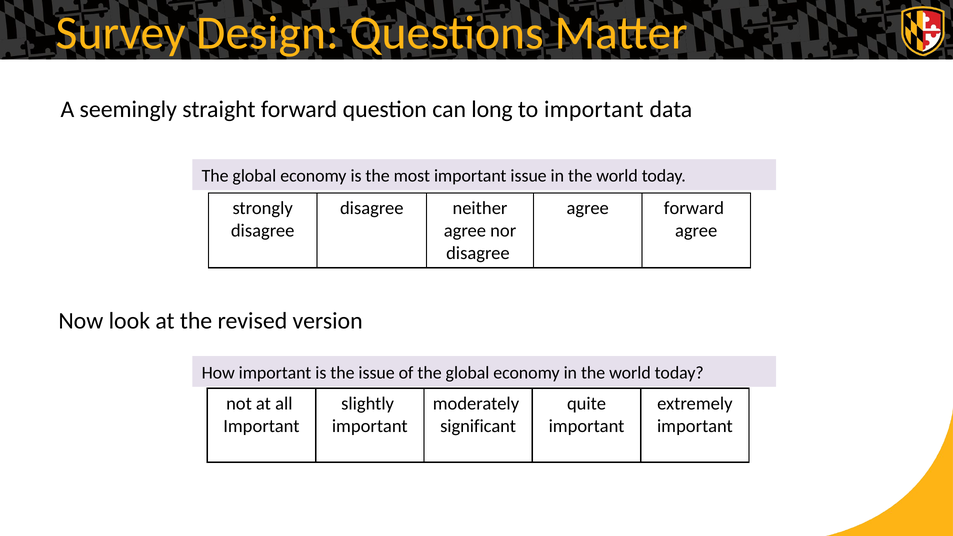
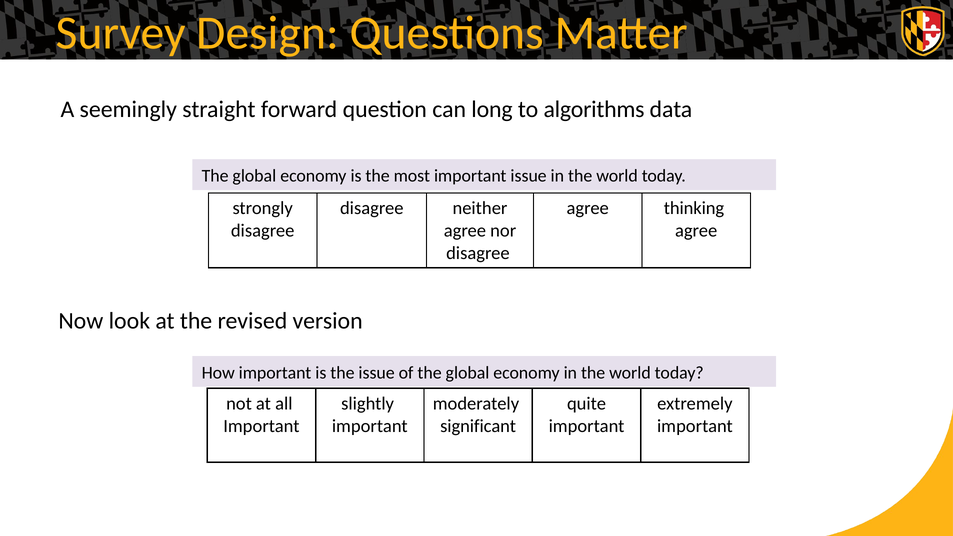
to important: important -> algorithms
agree forward: forward -> thinking
